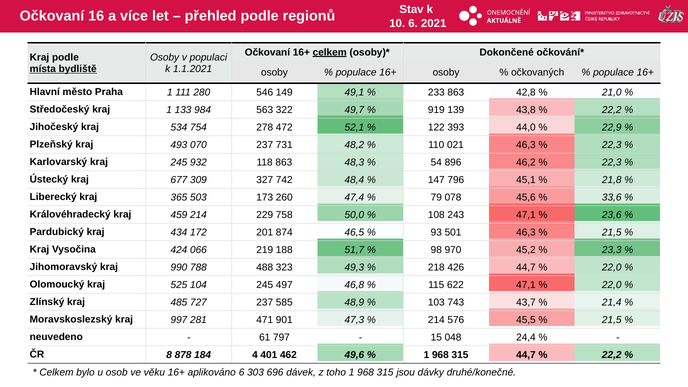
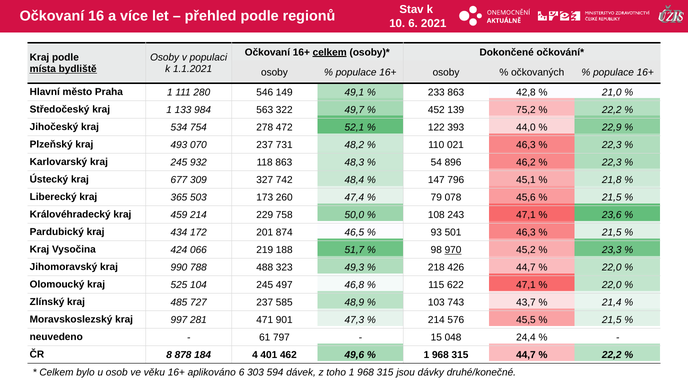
919: 919 -> 452
43,8: 43,8 -> 75,2
33,6 at (612, 197): 33,6 -> 21,5
970 underline: none -> present
696: 696 -> 594
